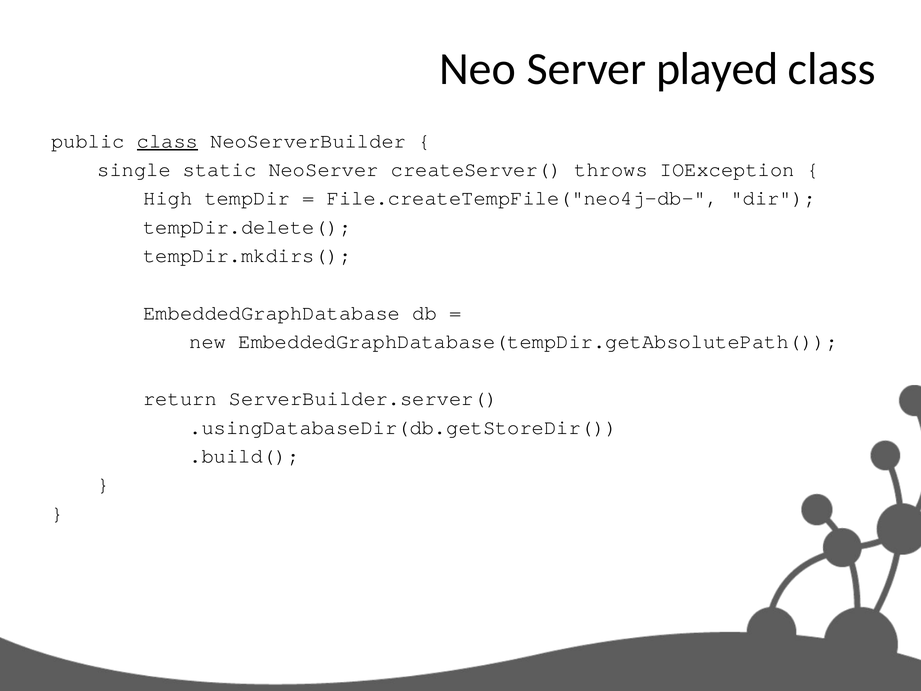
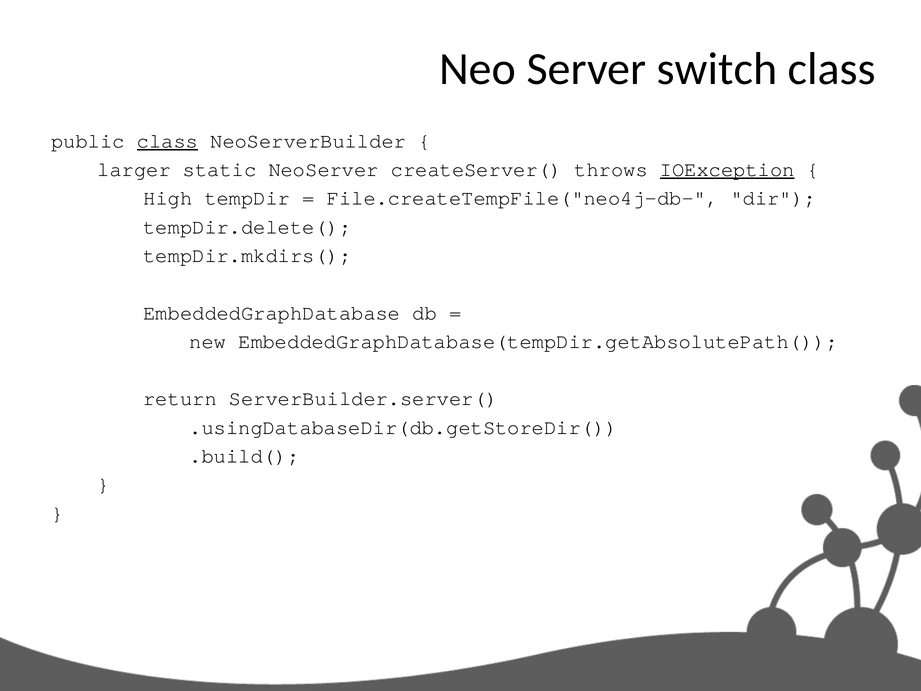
played: played -> switch
single: single -> larger
IOException underline: none -> present
